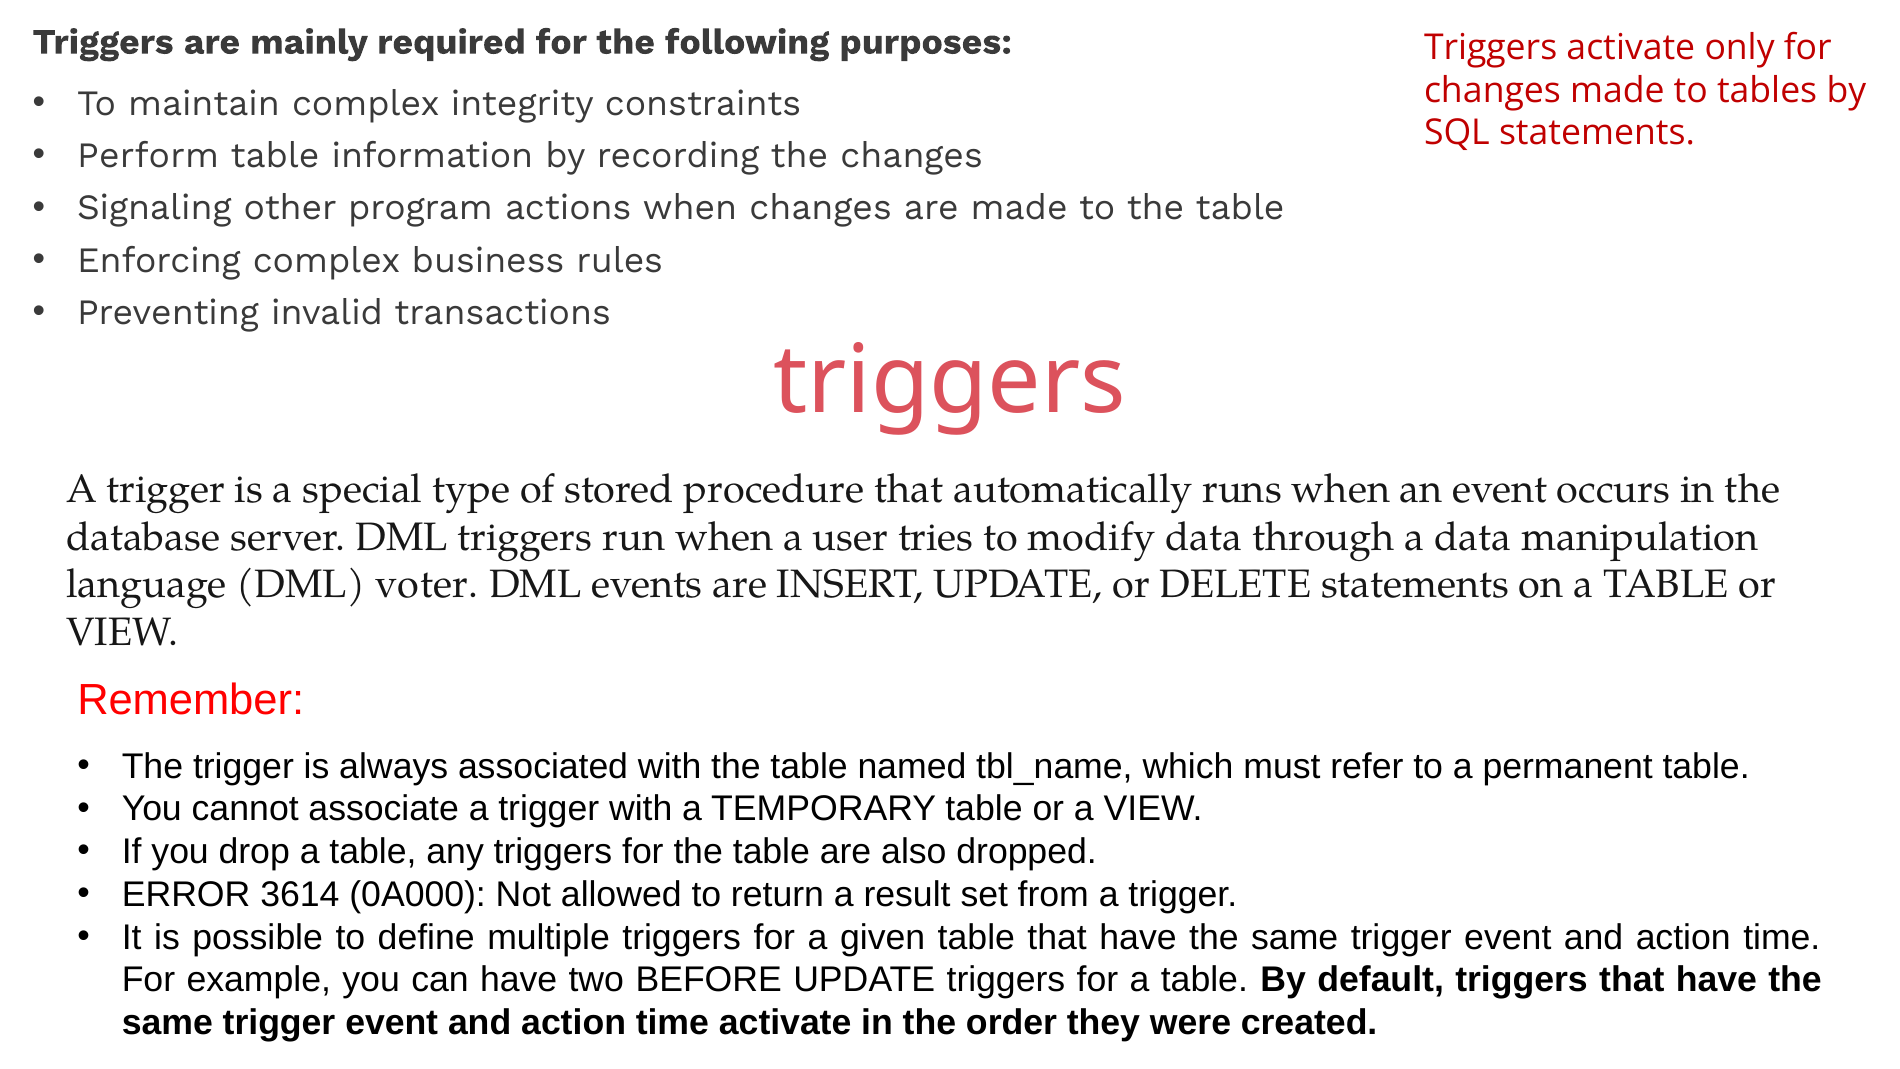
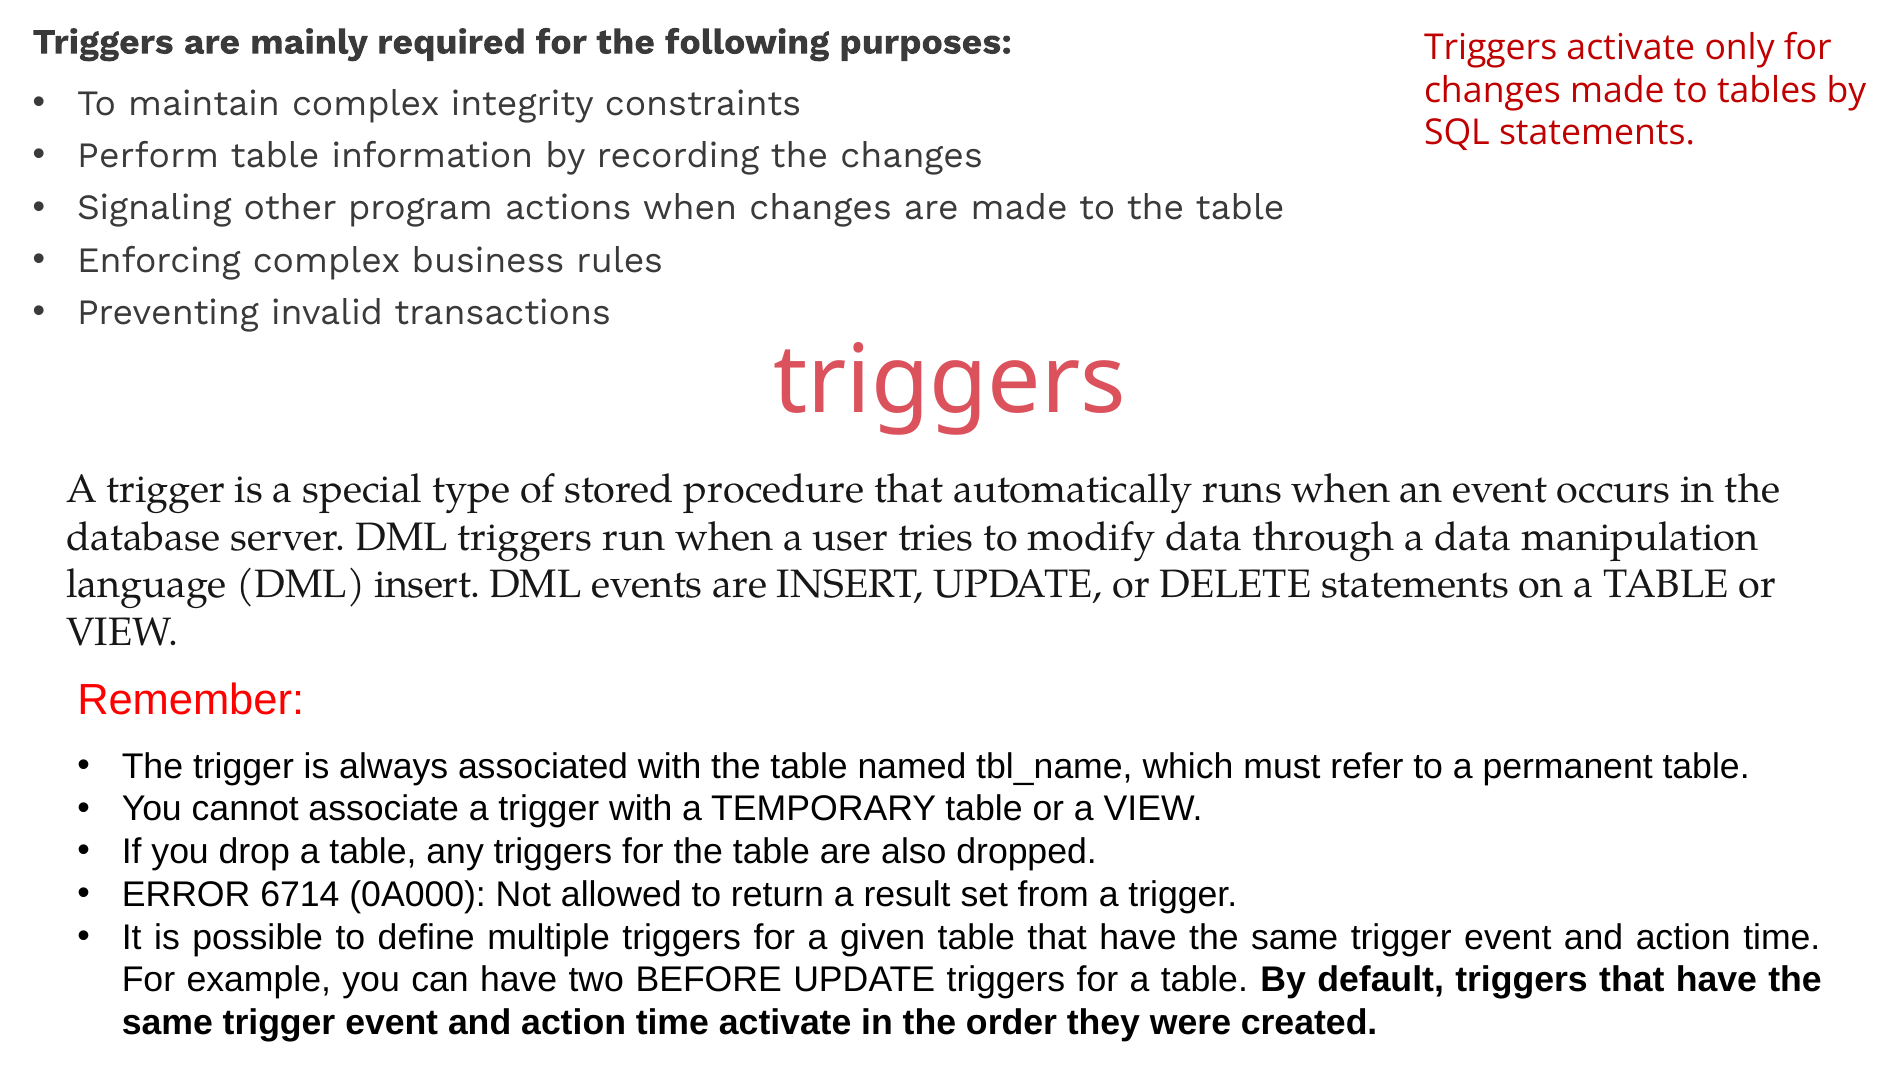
DML voter: voter -> insert
3614: 3614 -> 6714
